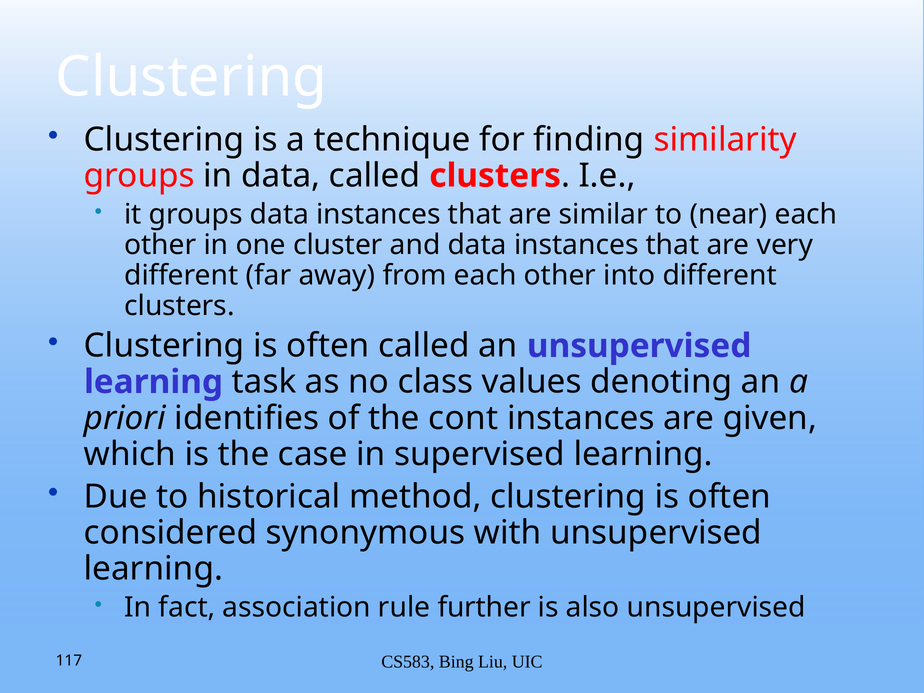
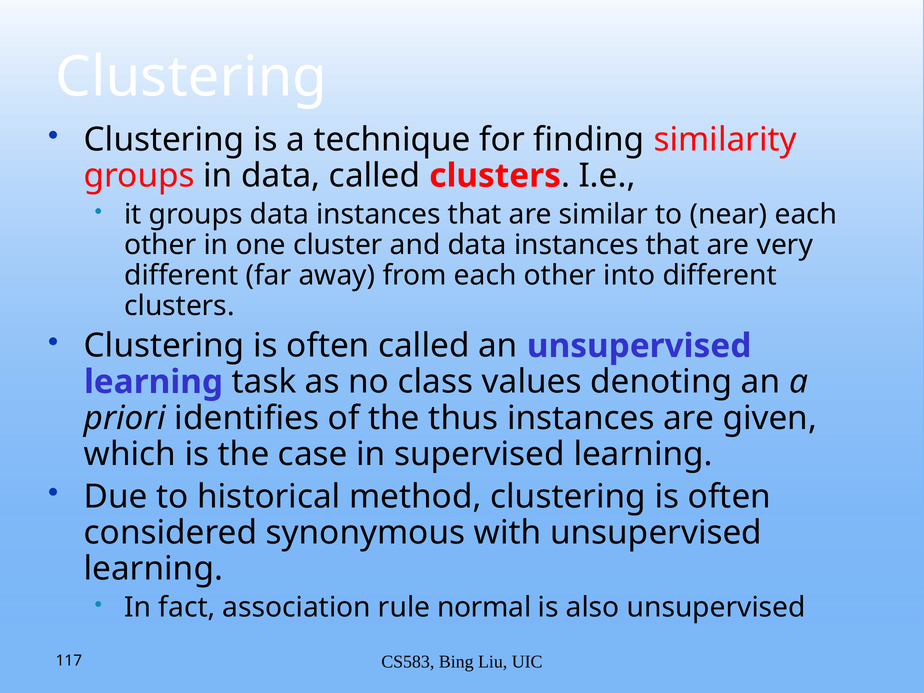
cont: cont -> thus
further: further -> normal
